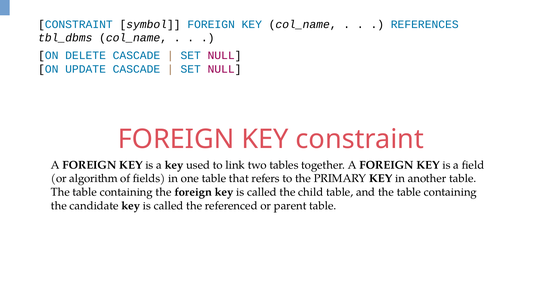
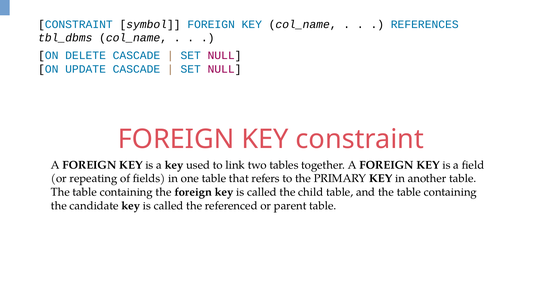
algorithm: algorithm -> repeating
